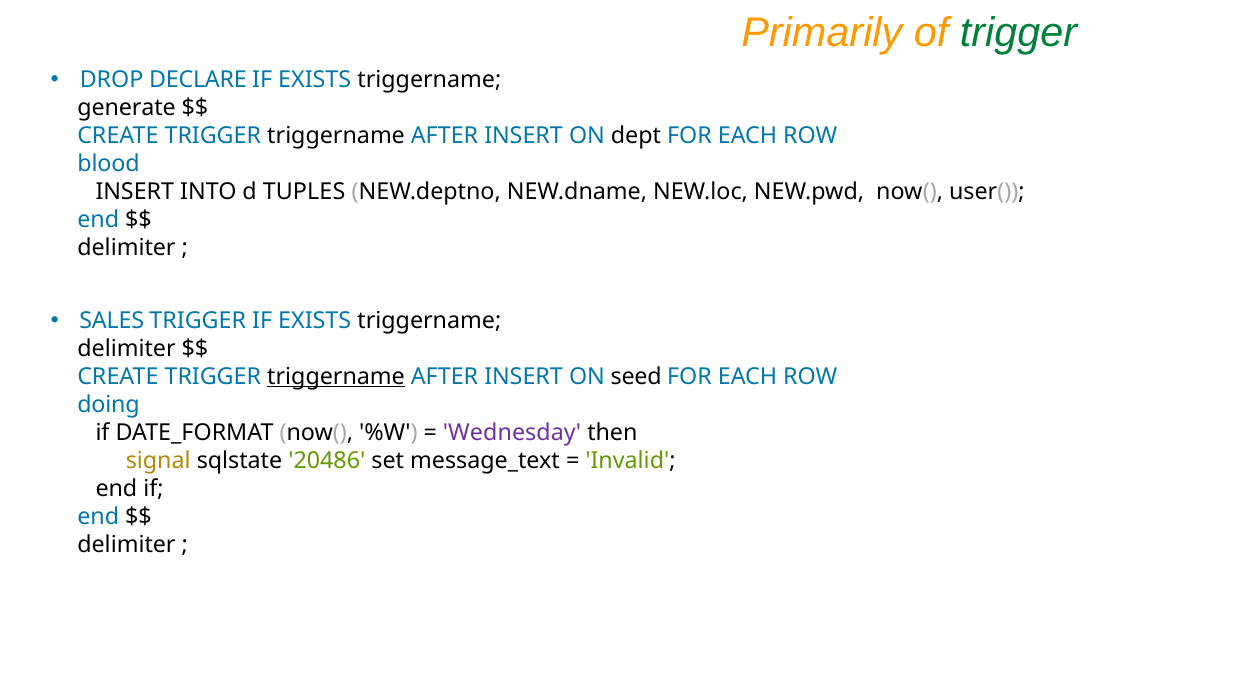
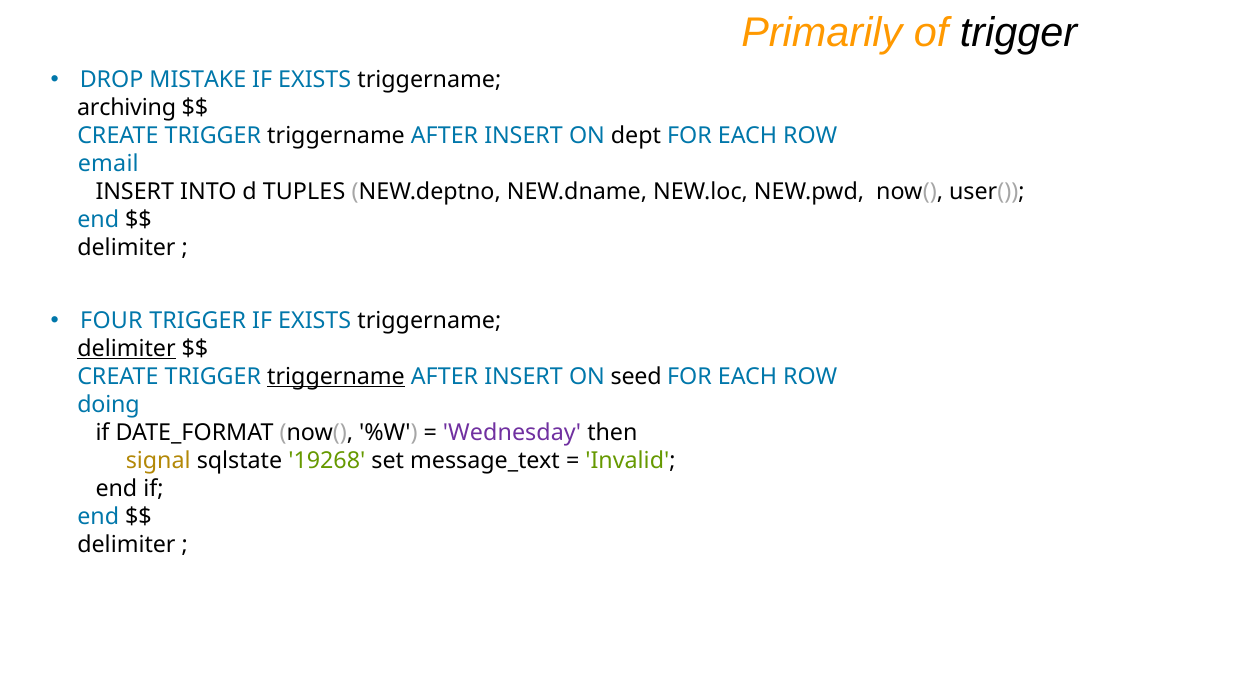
trigger at (1019, 32) colour: green -> black
DECLARE: DECLARE -> MISTAKE
generate: generate -> archiving
blood: blood -> email
SALES: SALES -> FOUR
delimiter at (127, 348) underline: none -> present
20486: 20486 -> 19268
